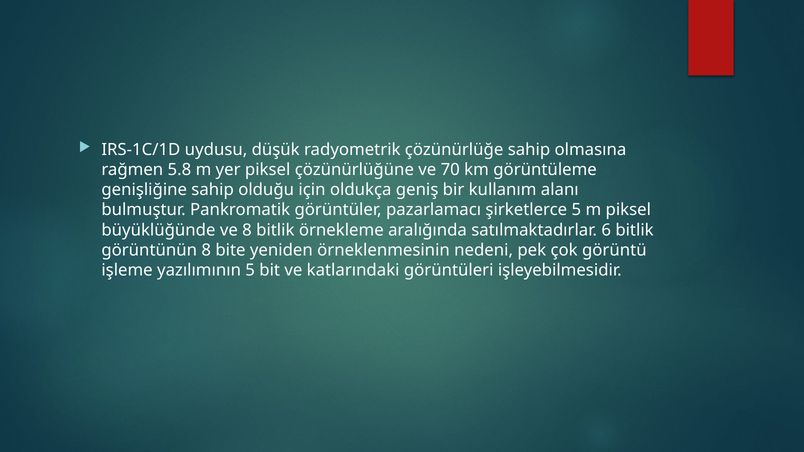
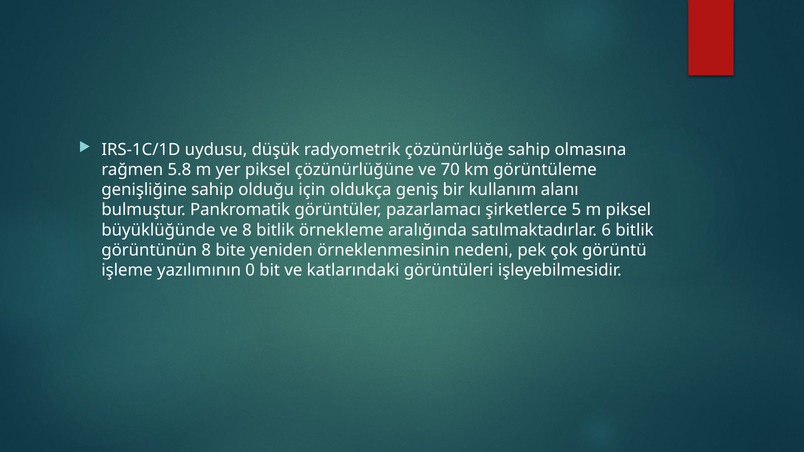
yazılımının 5: 5 -> 0
